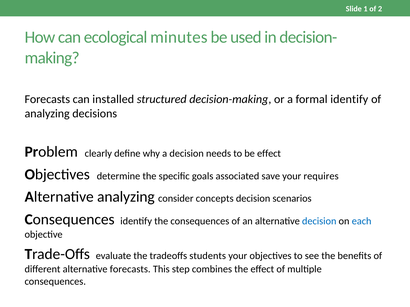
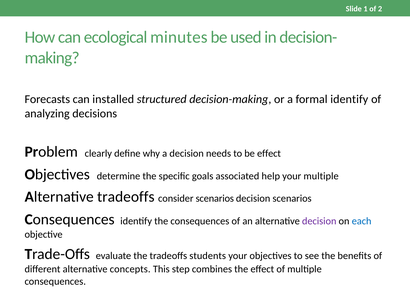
save: save -> help
your requires: requires -> multiple
Alternative analyzing: analyzing -> tradeoffs
consider concepts: concepts -> scenarios
decision at (319, 221) colour: blue -> purple
alternative forecasts: forecasts -> concepts
